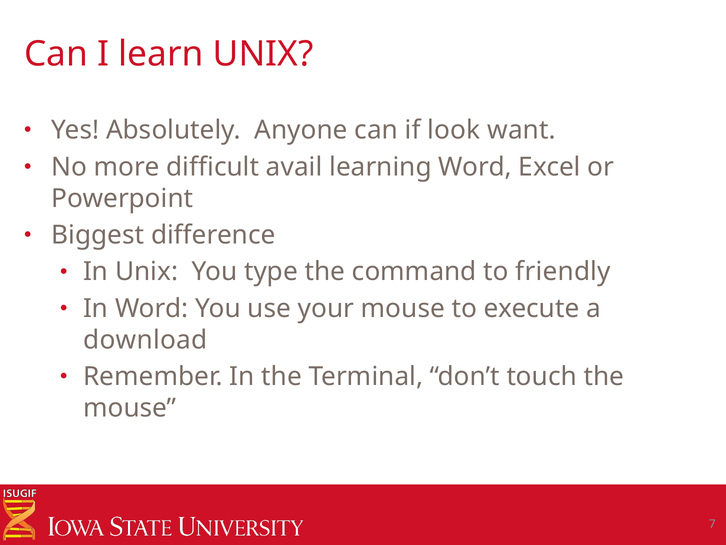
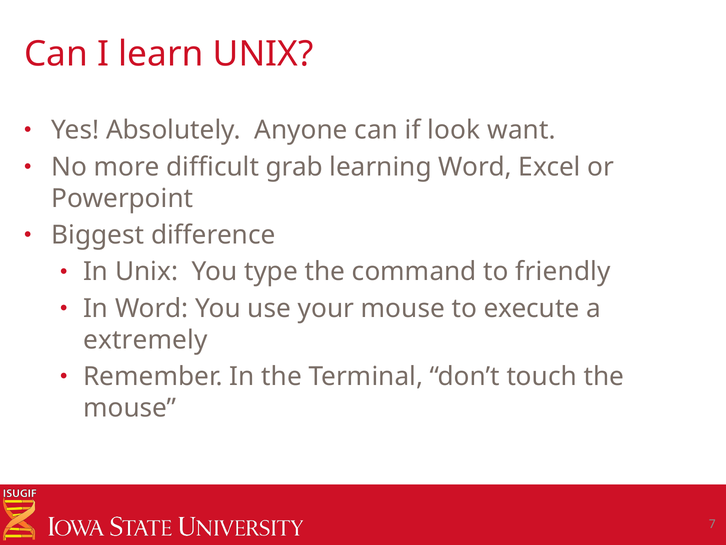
avail: avail -> grab
download: download -> extremely
